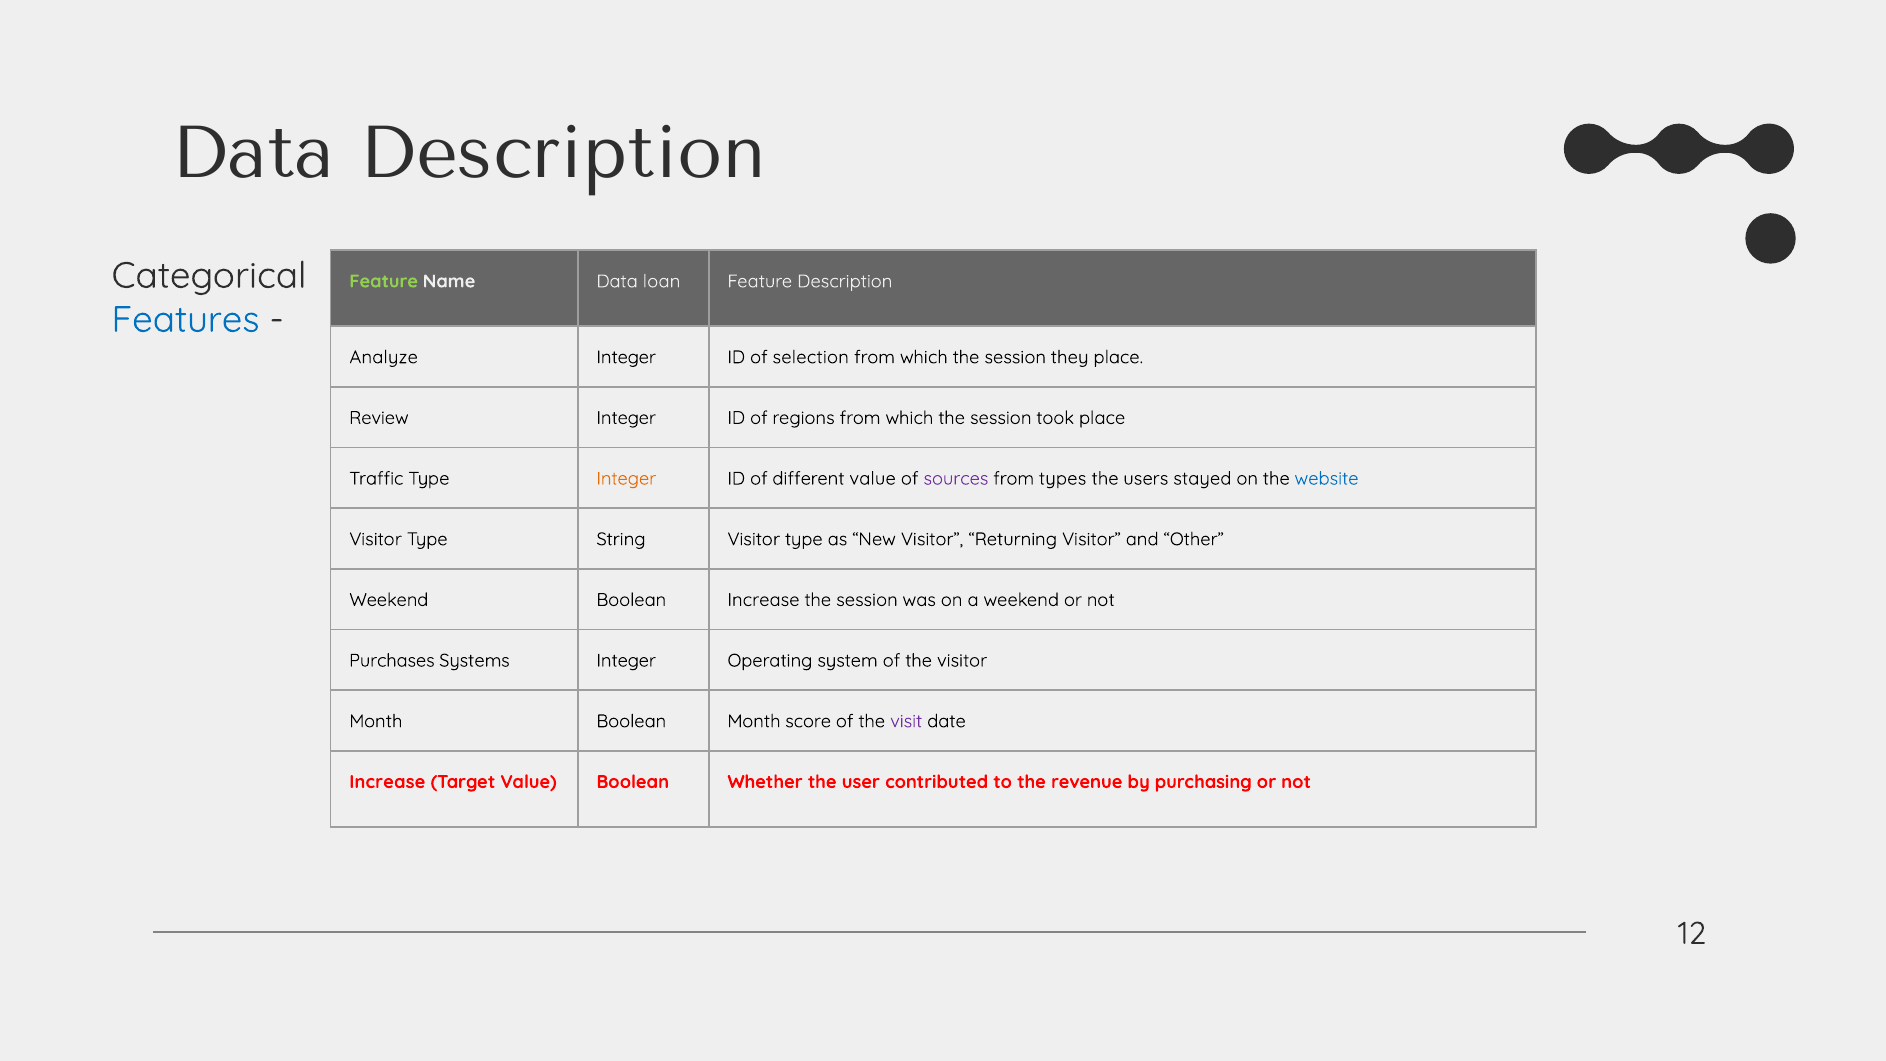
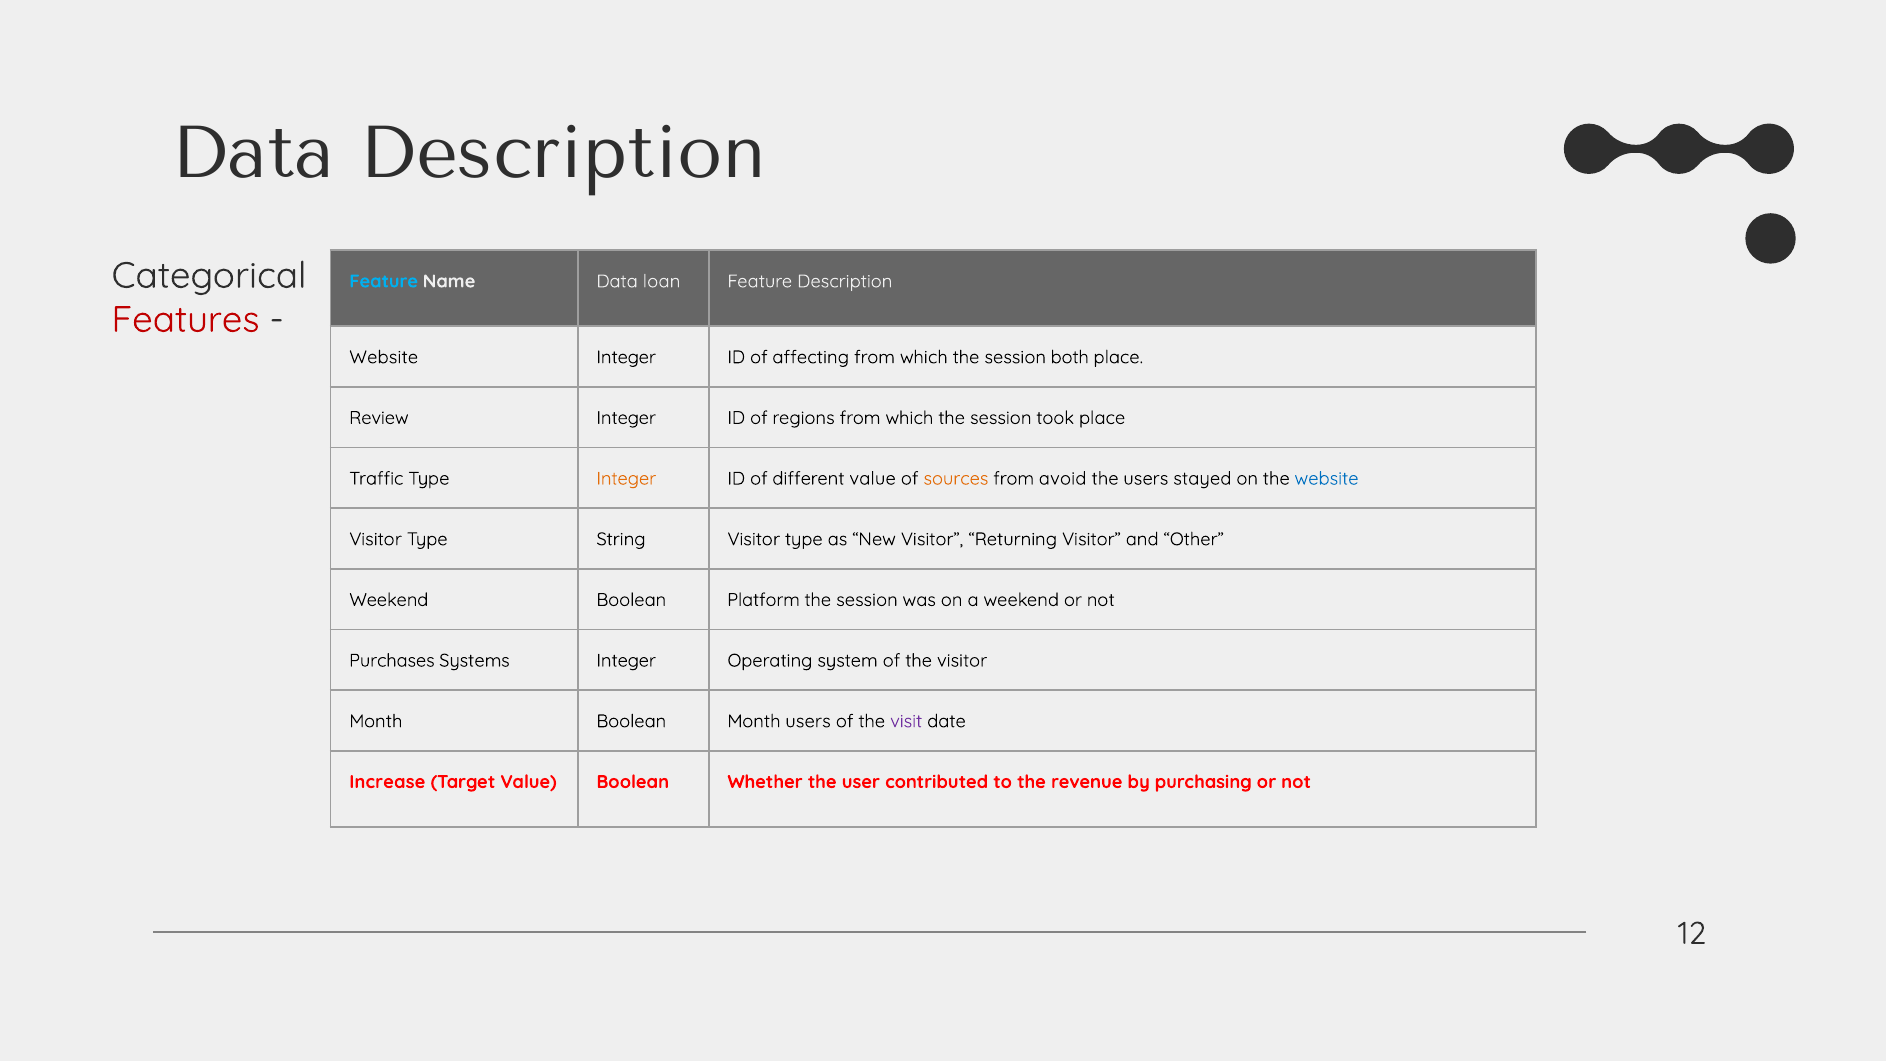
Feature at (384, 281) colour: light green -> light blue
Features colour: blue -> red
Analyze at (384, 357): Analyze -> Website
selection: selection -> affecting
they: they -> both
sources colour: purple -> orange
types: types -> avoid
Boolean Increase: Increase -> Platform
Month score: score -> users
